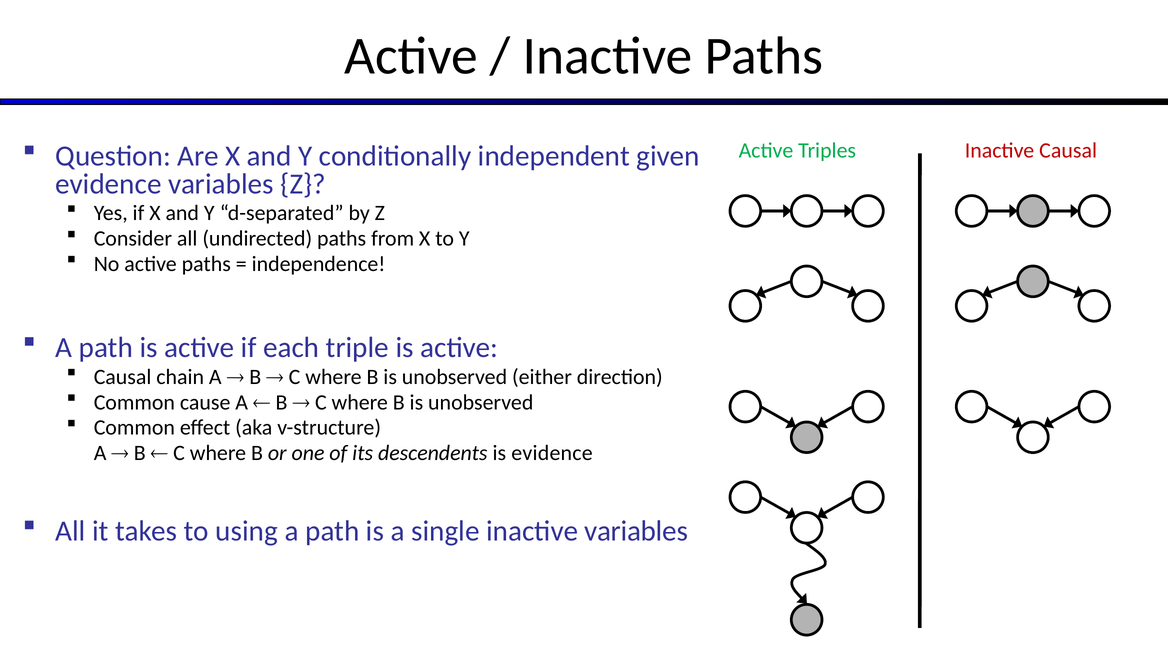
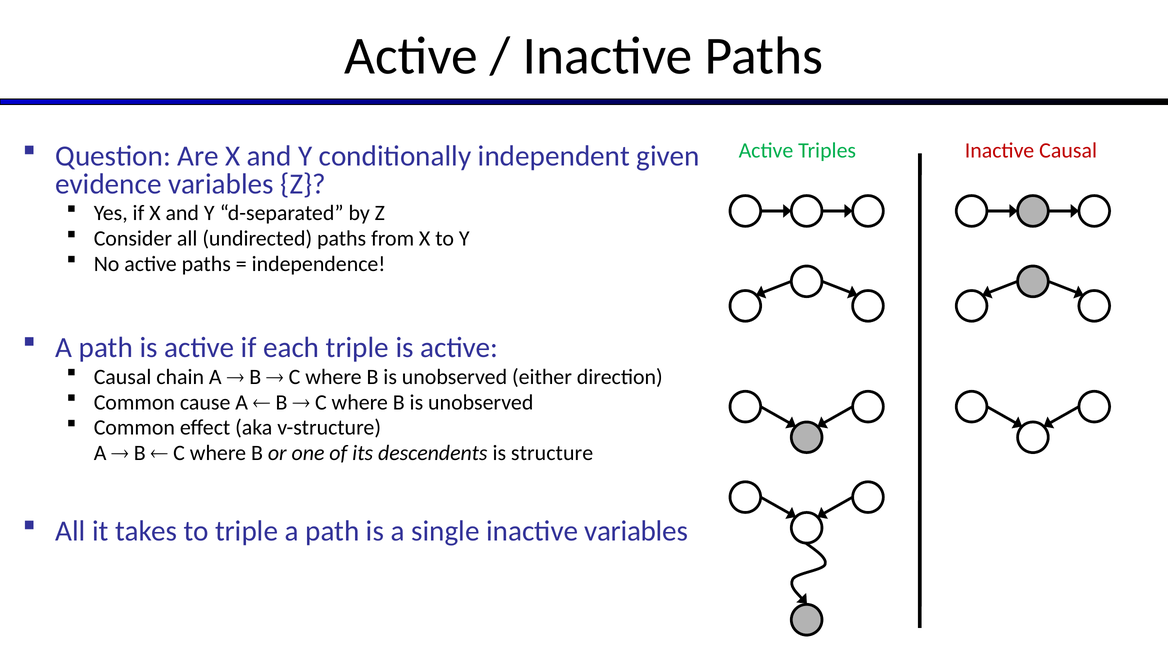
is evidence: evidence -> structure
to using: using -> triple
